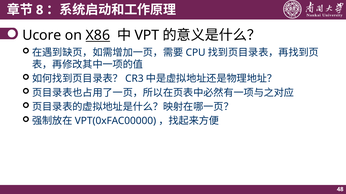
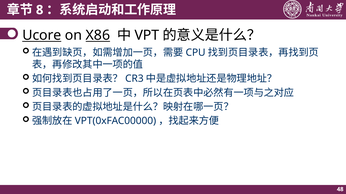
Ucore underline: none -> present
